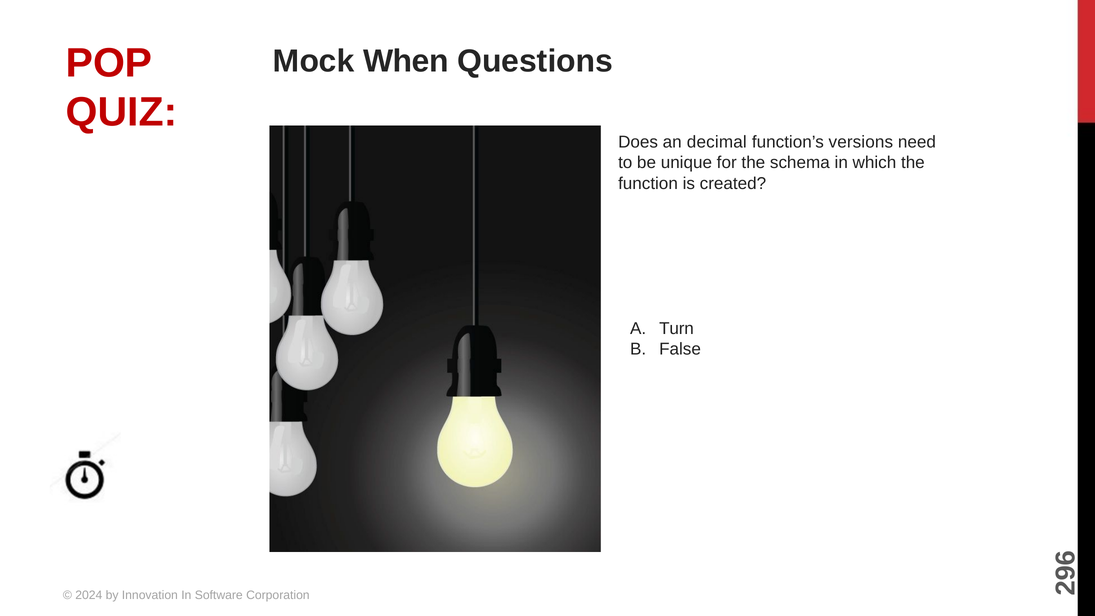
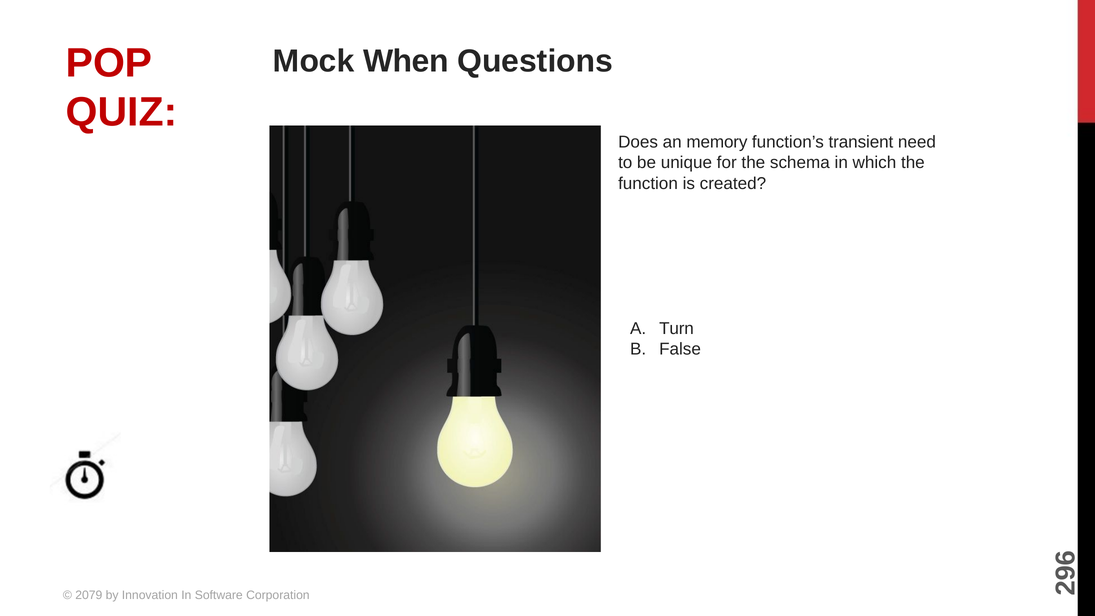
decimal: decimal -> memory
versions: versions -> transient
2024: 2024 -> 2079
